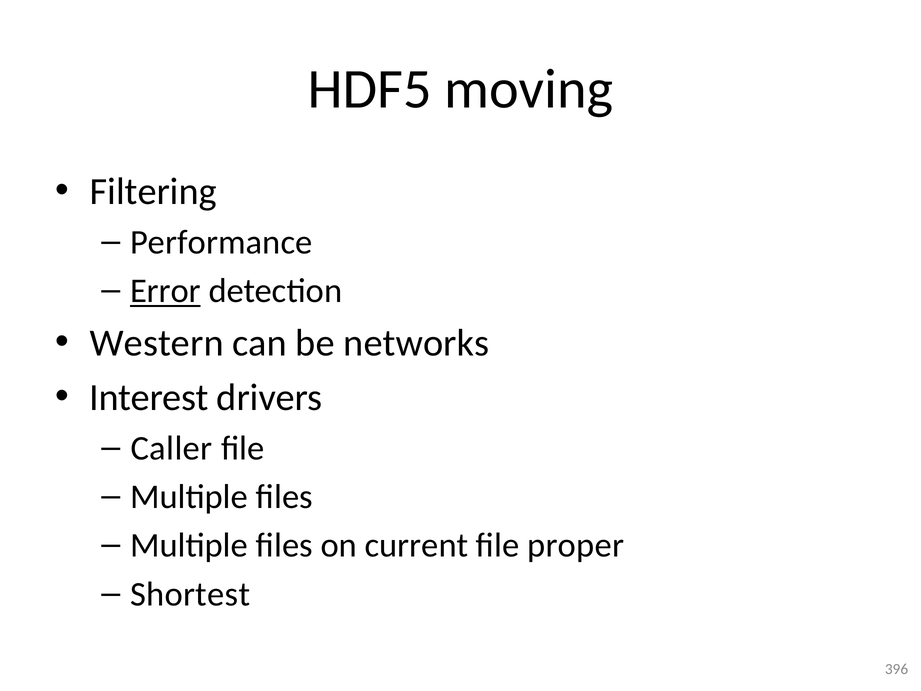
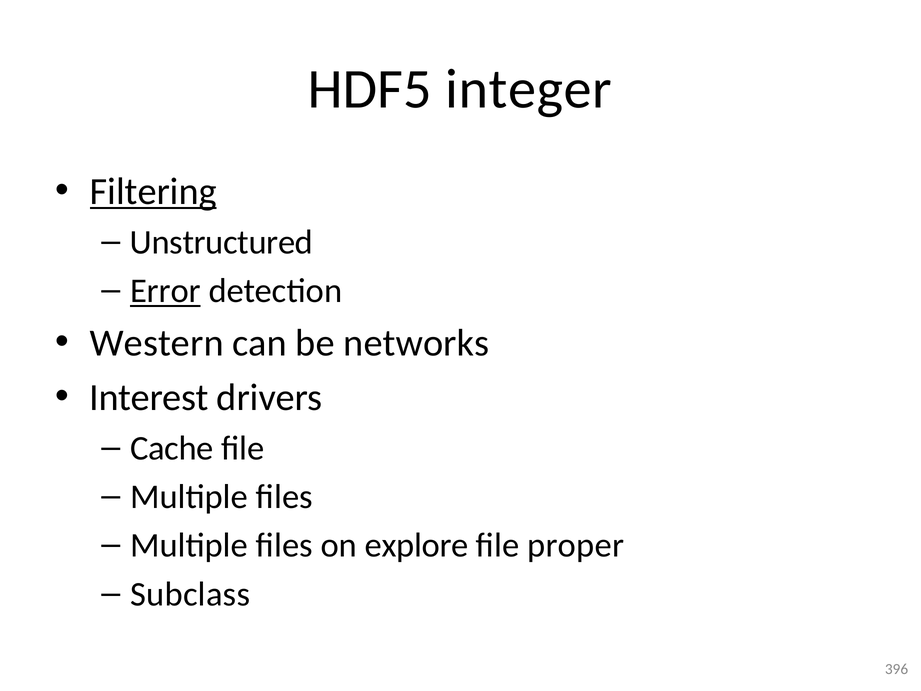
moving: moving -> integer
Filtering underline: none -> present
Performance: Performance -> Unstructured
Caller: Caller -> Cache
current: current -> explore
Shortest: Shortest -> Subclass
